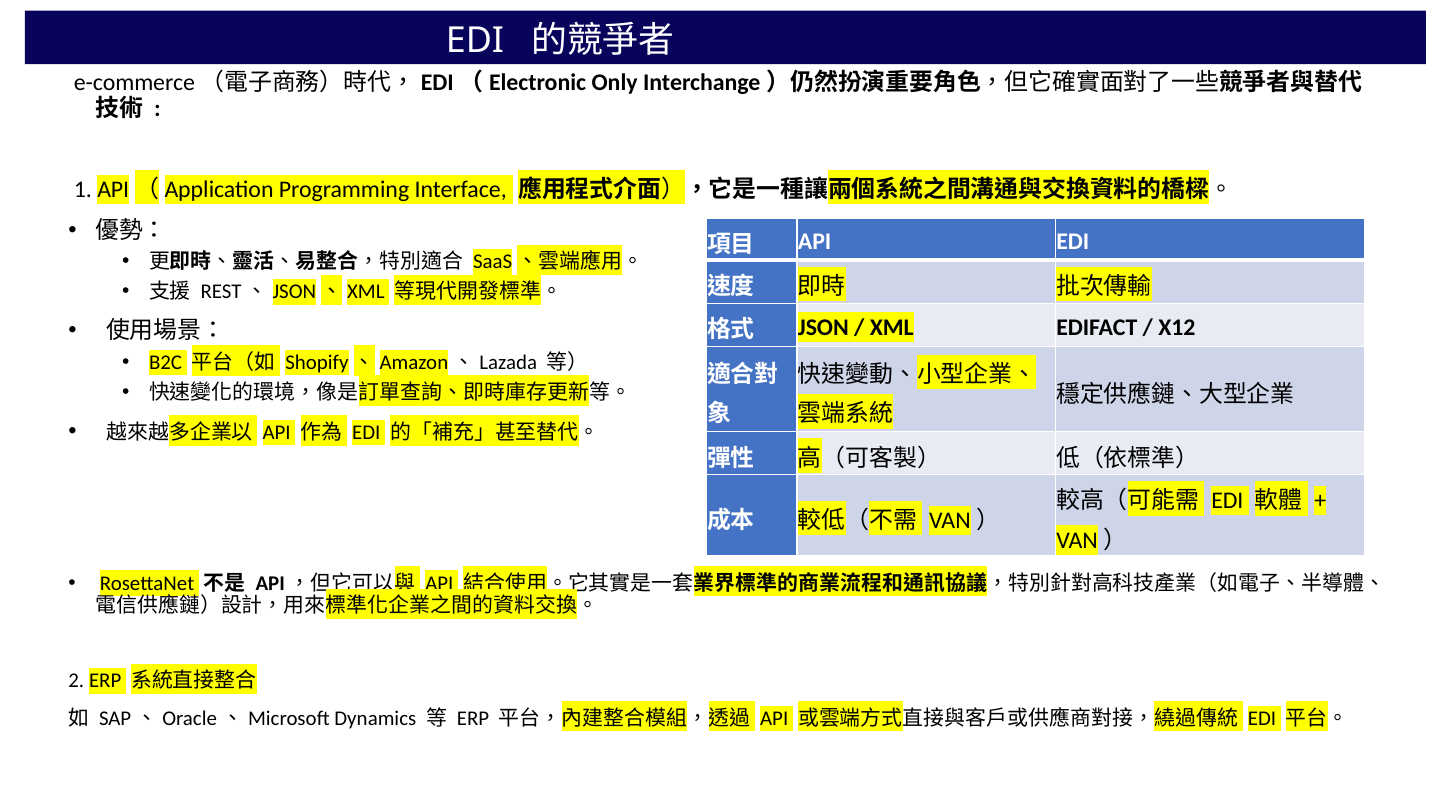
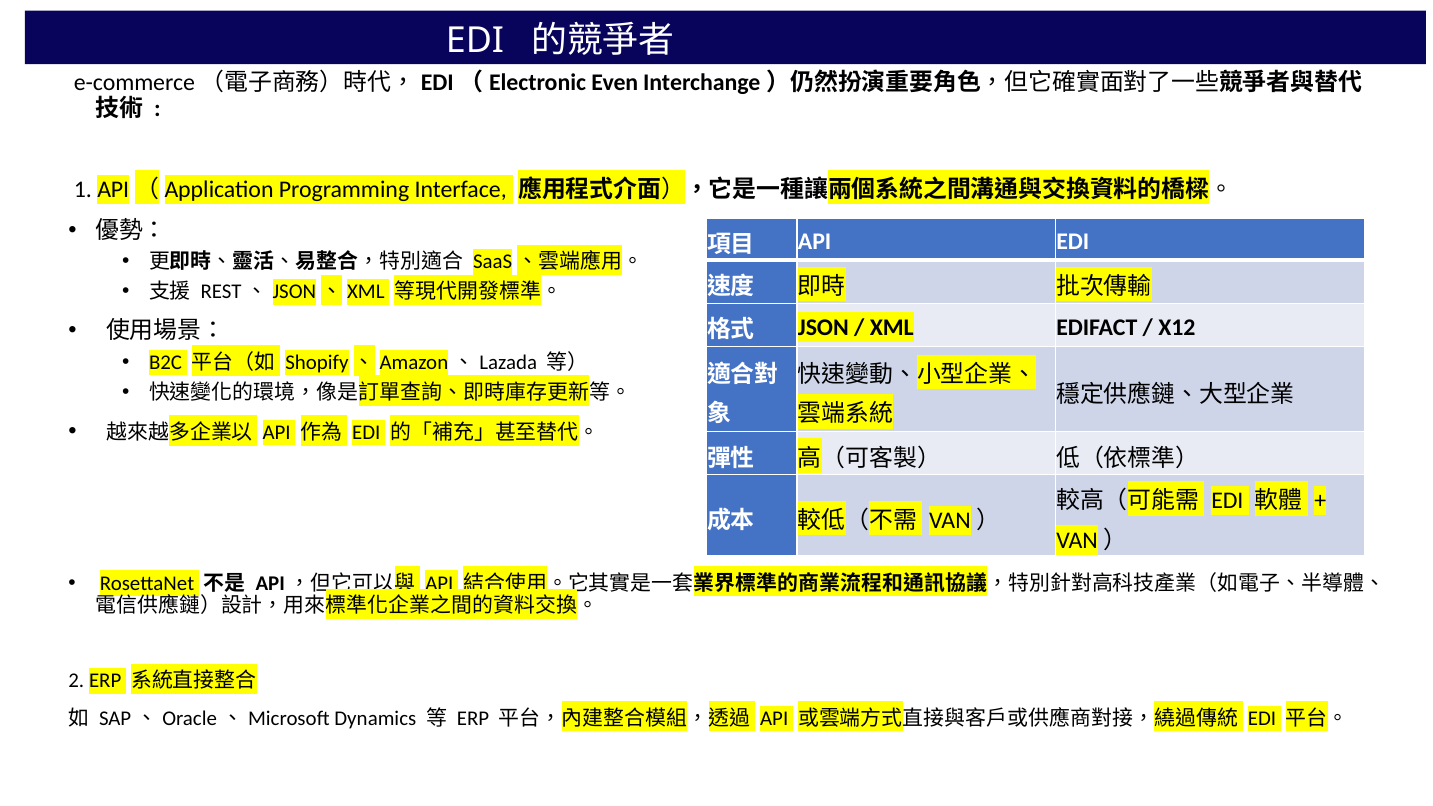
Only: Only -> Even
